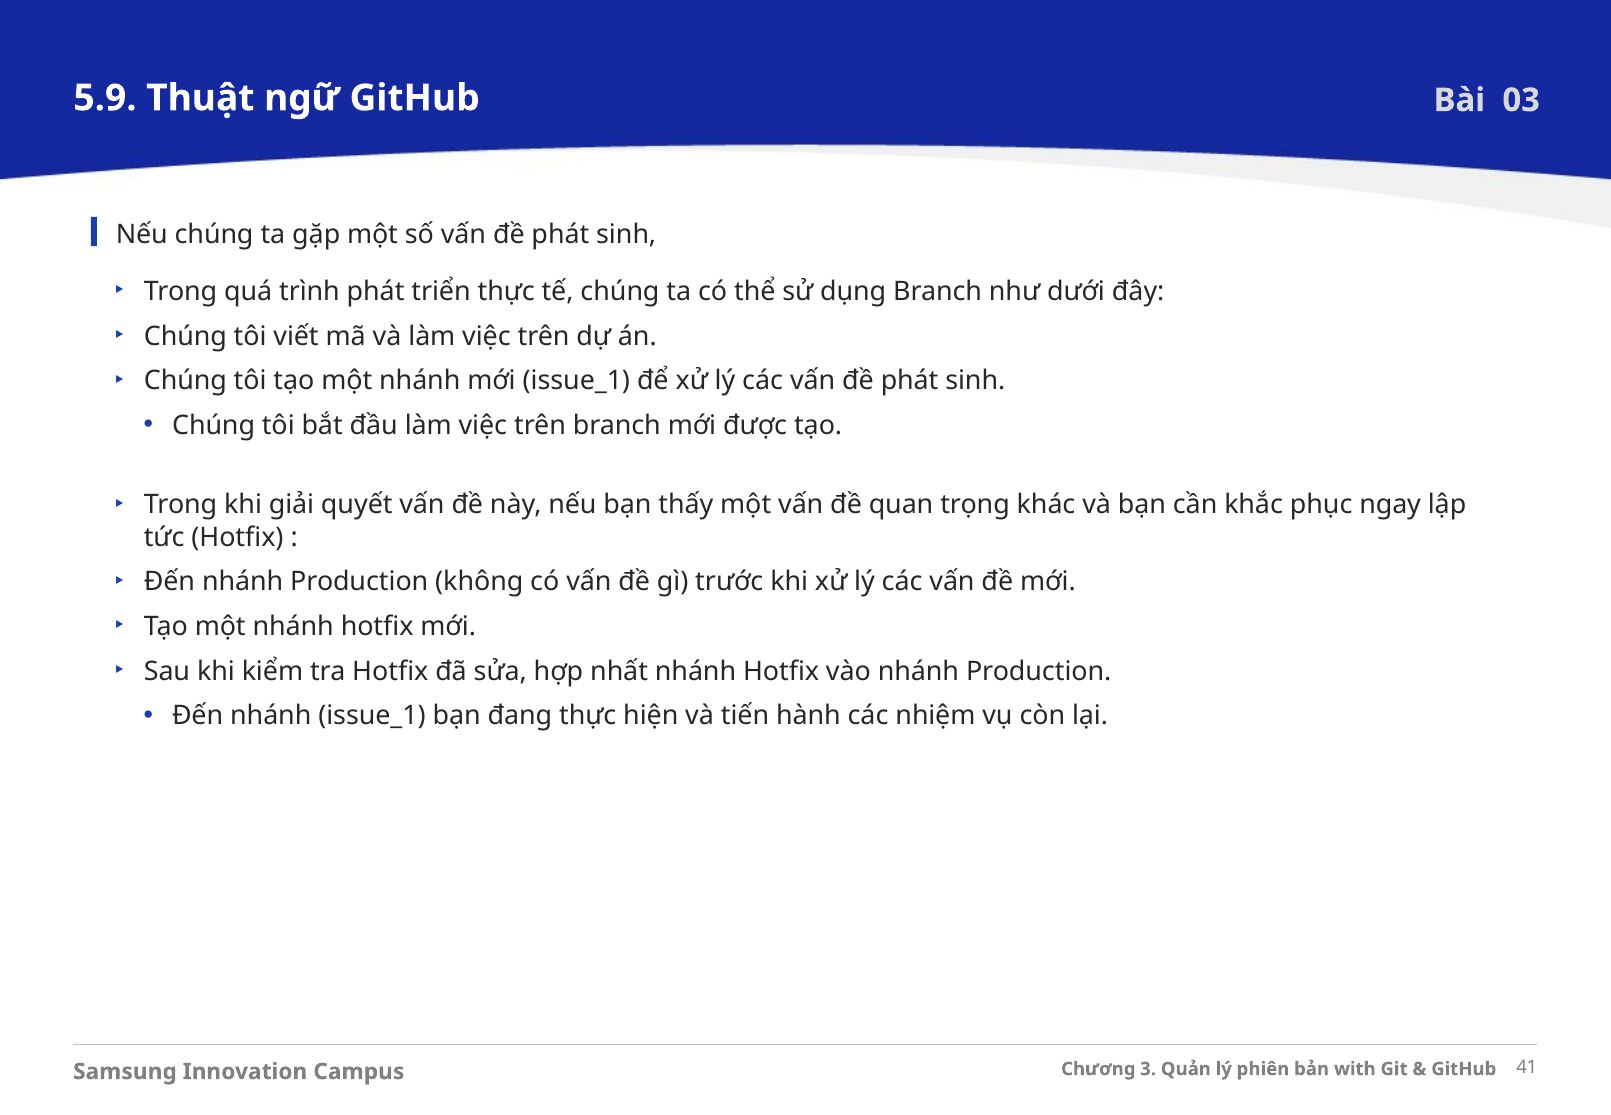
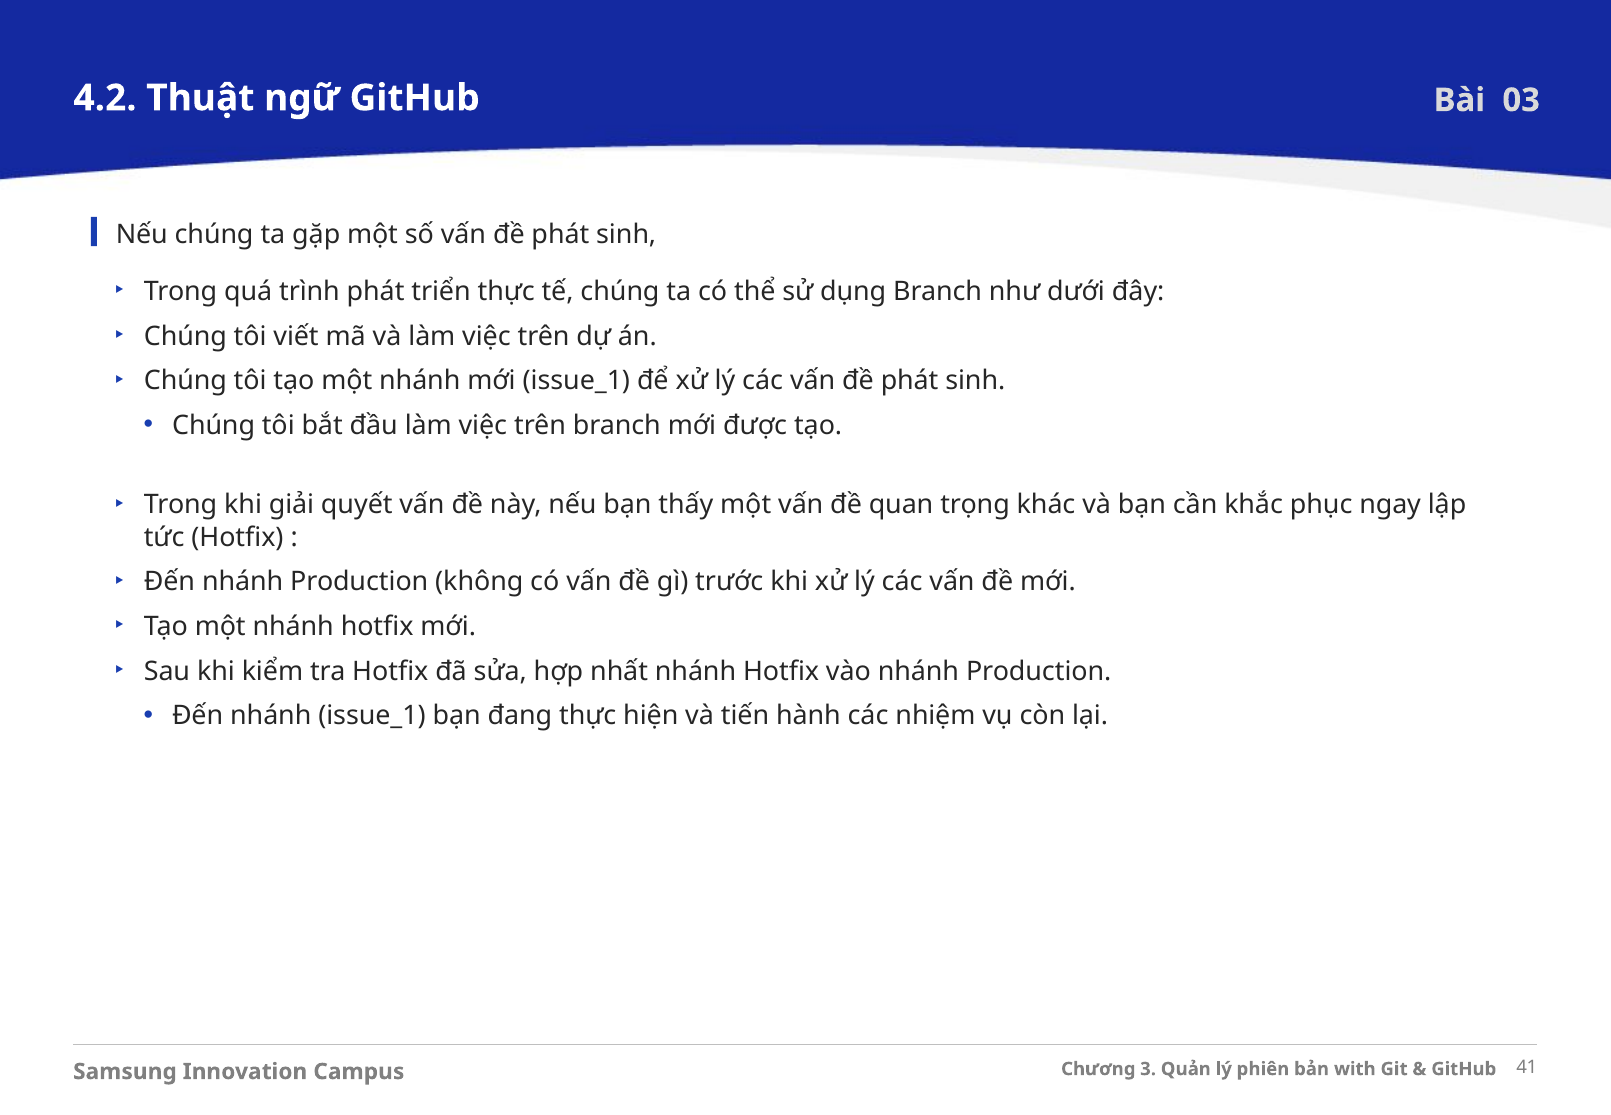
5.9: 5.9 -> 4.2
